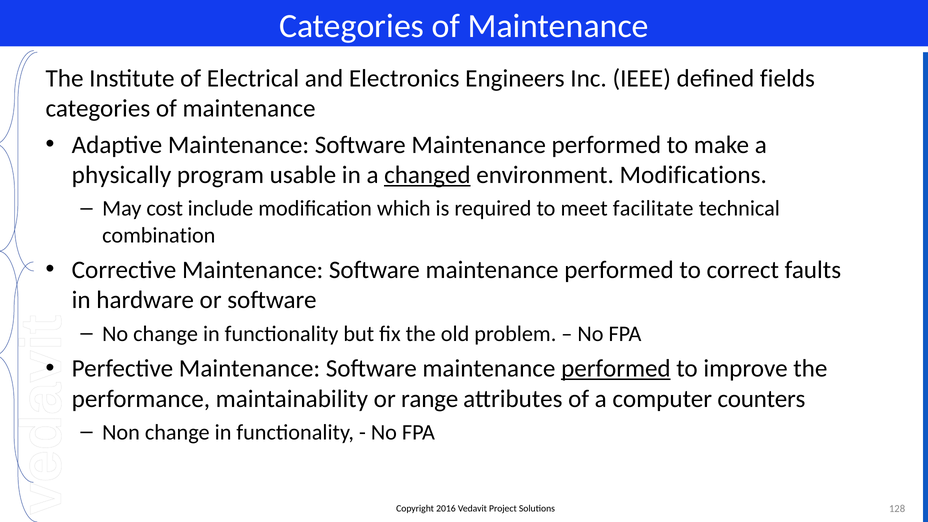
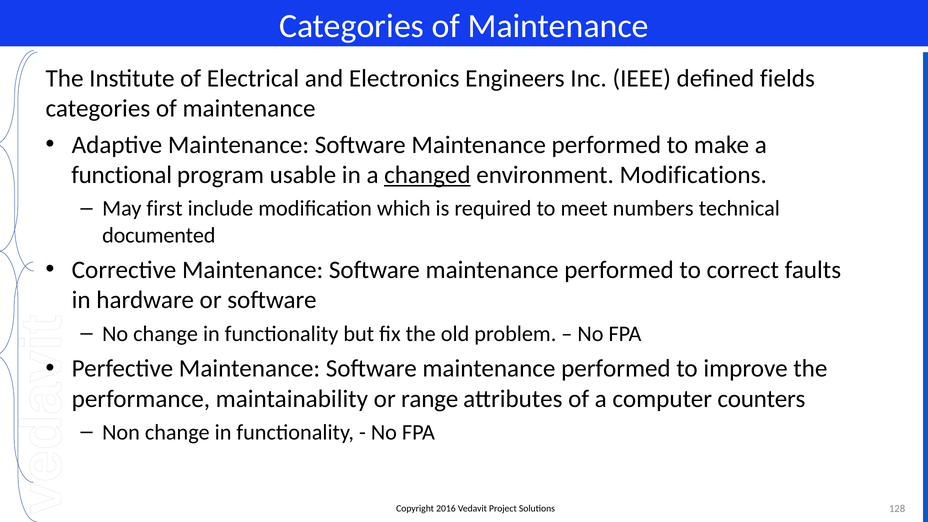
physically: physically -> functional
cost: cost -> first
facilitate: facilitate -> numbers
combination: combination -> documented
performed at (616, 369) underline: present -> none
